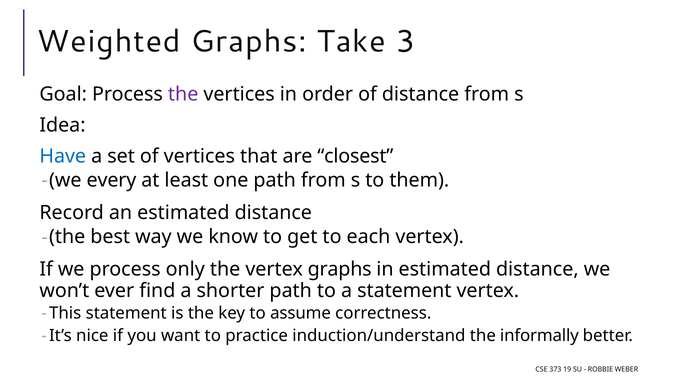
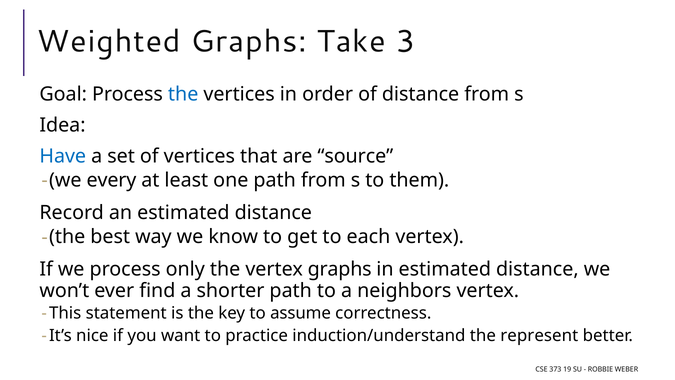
the at (183, 94) colour: purple -> blue
closest: closest -> source
a statement: statement -> neighbors
informally: informally -> represent
